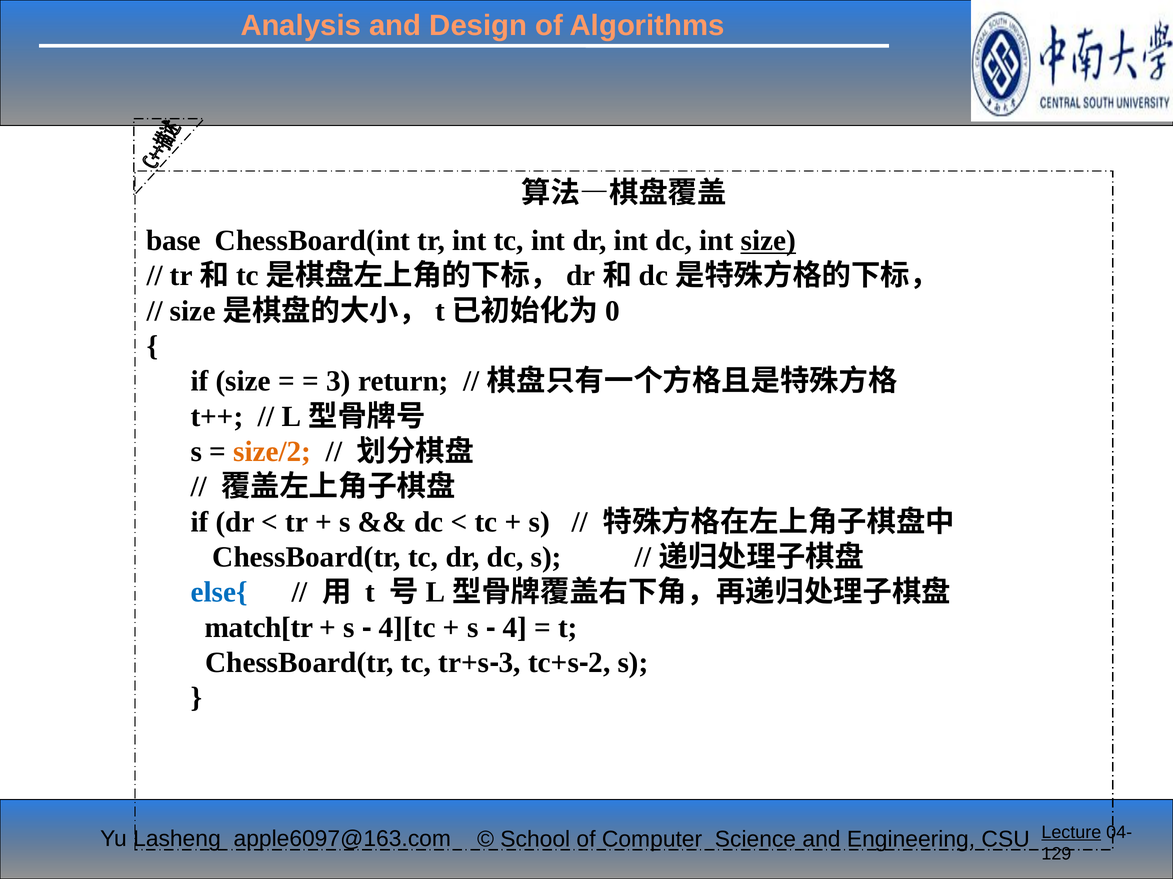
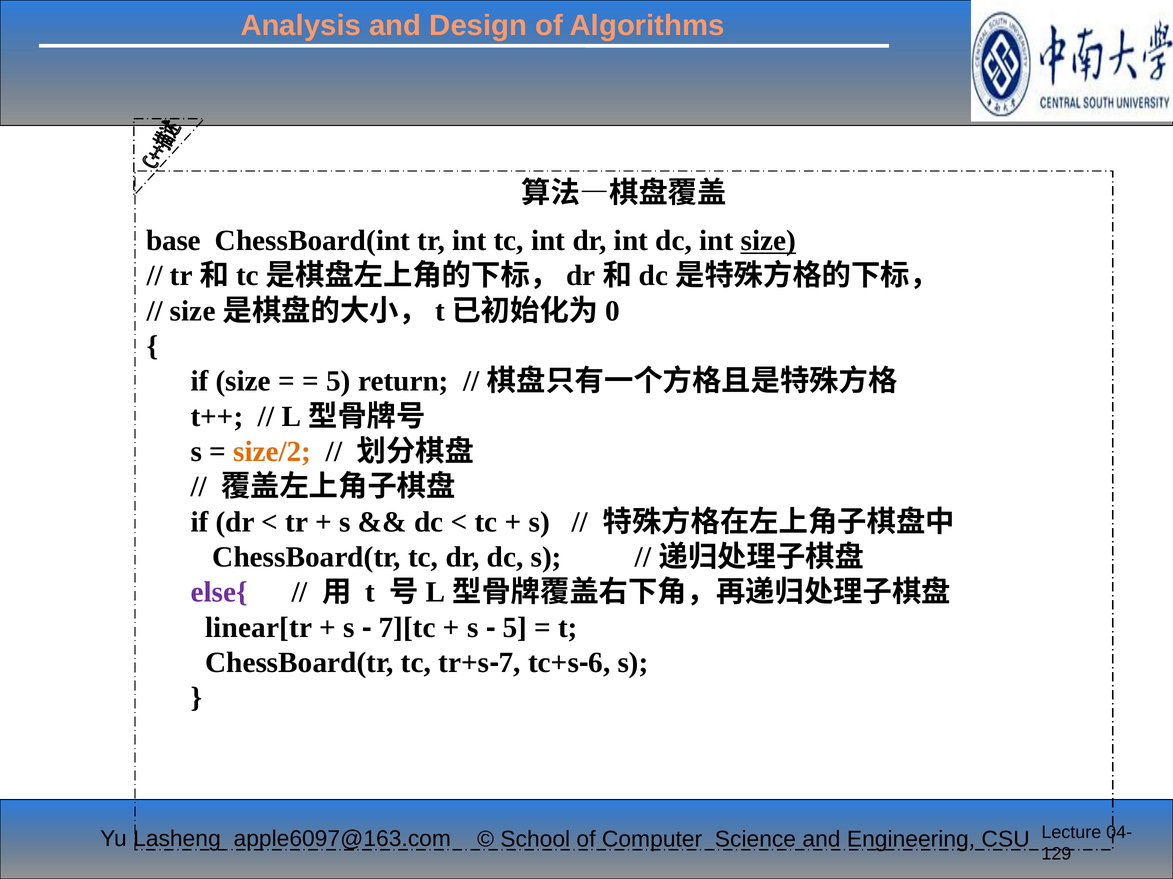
3 at (338, 382): 3 -> 5
else{ colour: blue -> purple
match[tr: match[tr -> linear[tr
4][tc: 4][tc -> 7][tc
4 at (515, 628): 4 -> 5
3 at (510, 663): 3 -> 7
2: 2 -> 6
Lecture underline: present -> none
